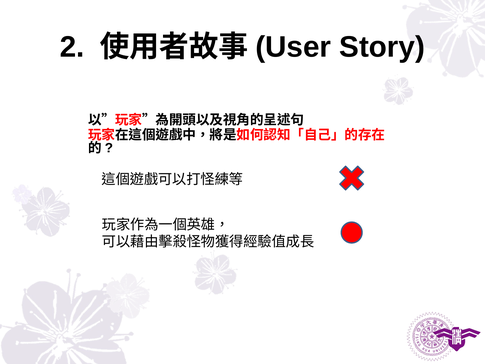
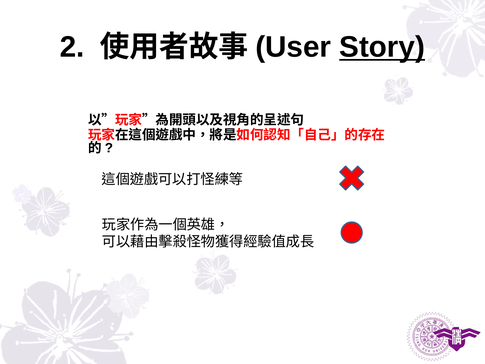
Story underline: none -> present
